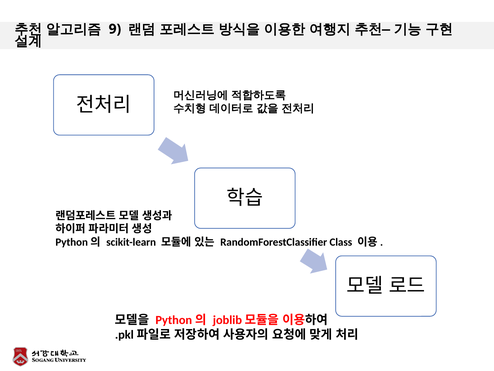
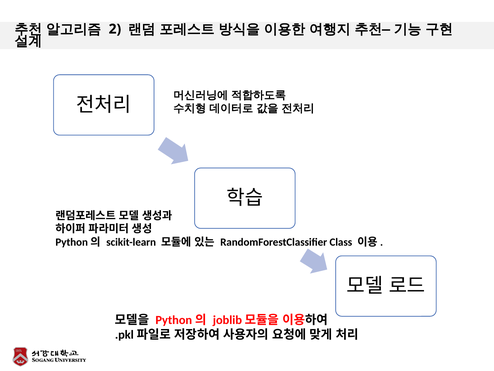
9: 9 -> 2
